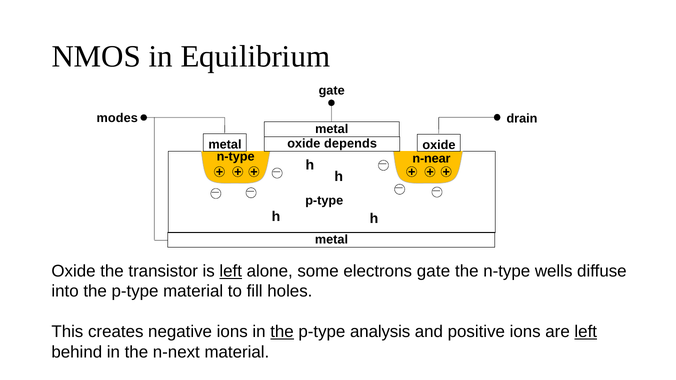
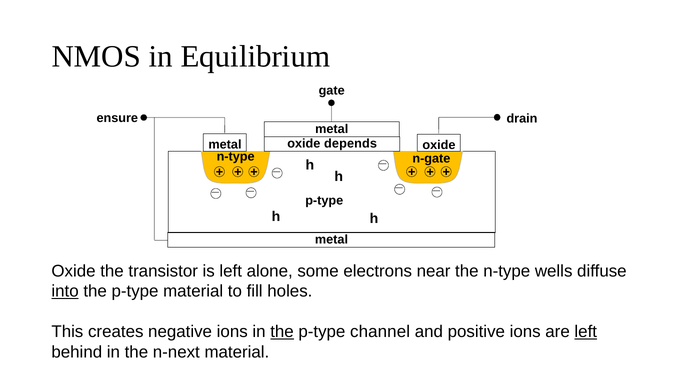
modes: modes -> ensure
n-near: n-near -> n-gate
left at (231, 271) underline: present -> none
electrons gate: gate -> near
into underline: none -> present
analysis: analysis -> channel
